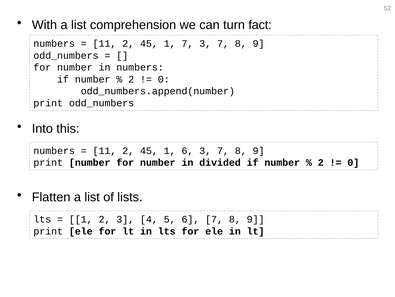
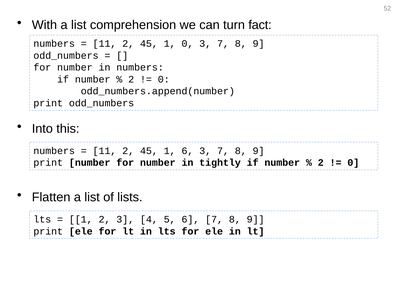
1 7: 7 -> 0
divided: divided -> tightly
